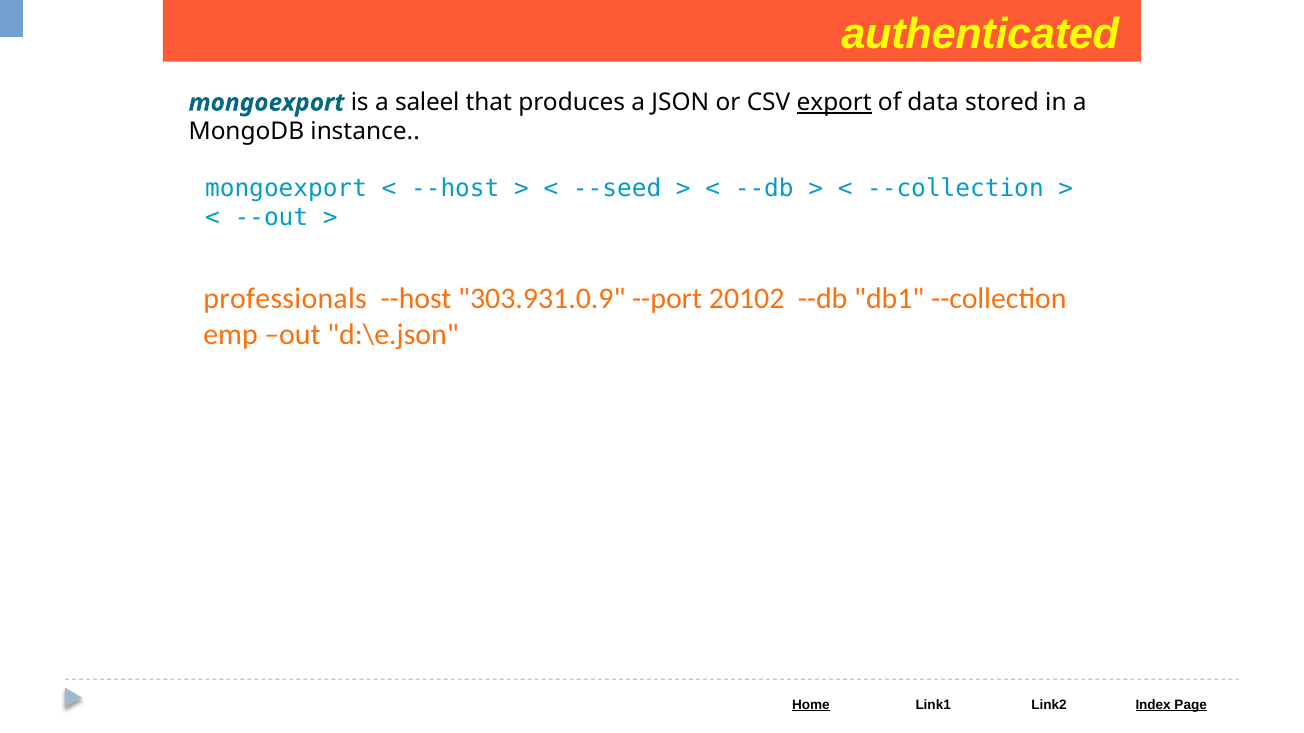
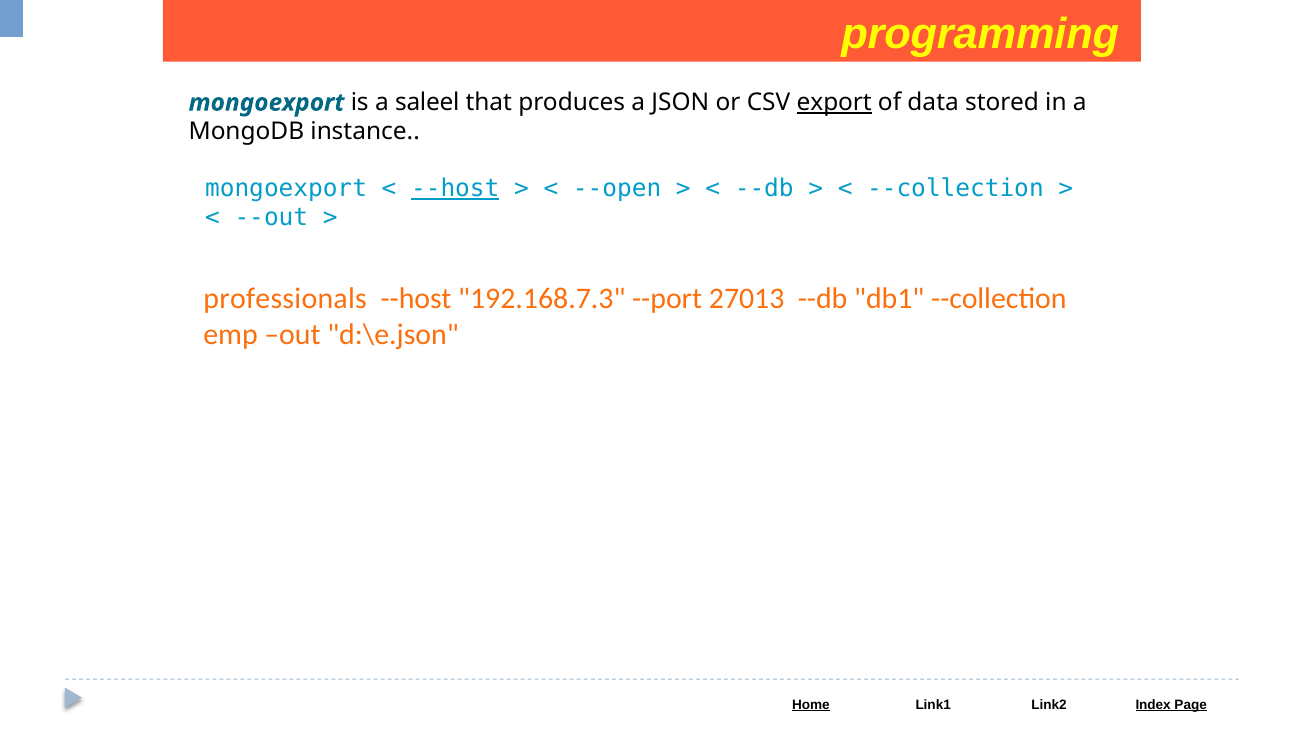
authenticated: authenticated -> programming
--host at (455, 189) underline: none -> present
--seed: --seed -> --open
303.931.0.9: 303.931.0.9 -> 192.168.7.3
20102: 20102 -> 27013
